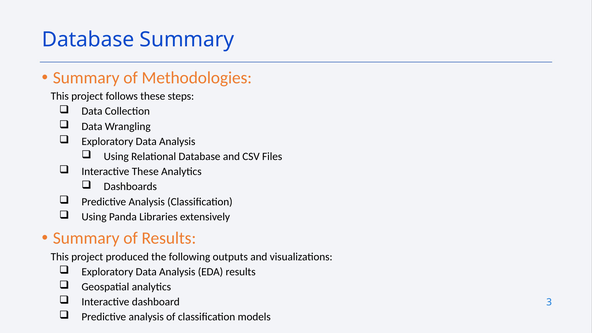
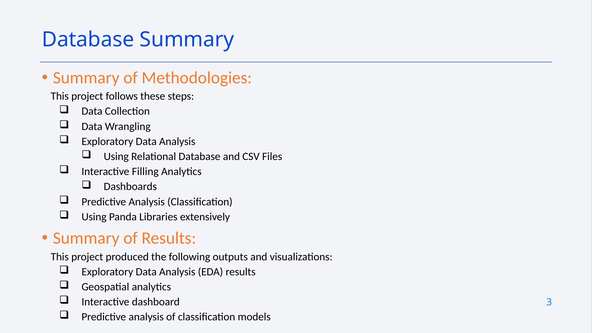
Interactive These: These -> Filling
